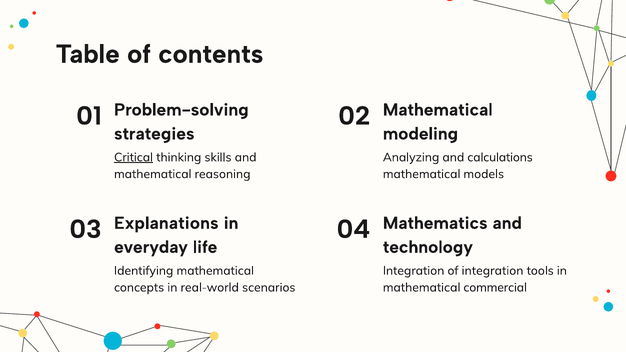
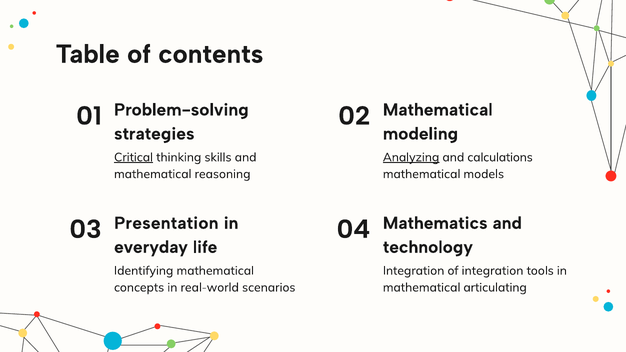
Analyzing underline: none -> present
Explanations: Explanations -> Presentation
commercial: commercial -> articulating
